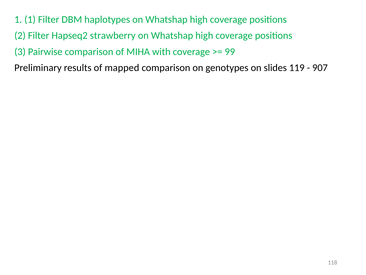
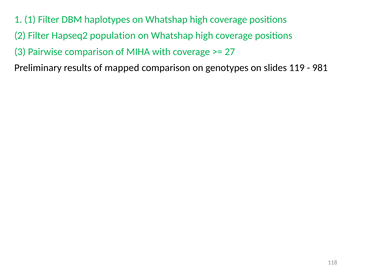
strawberry: strawberry -> population
99: 99 -> 27
907: 907 -> 981
